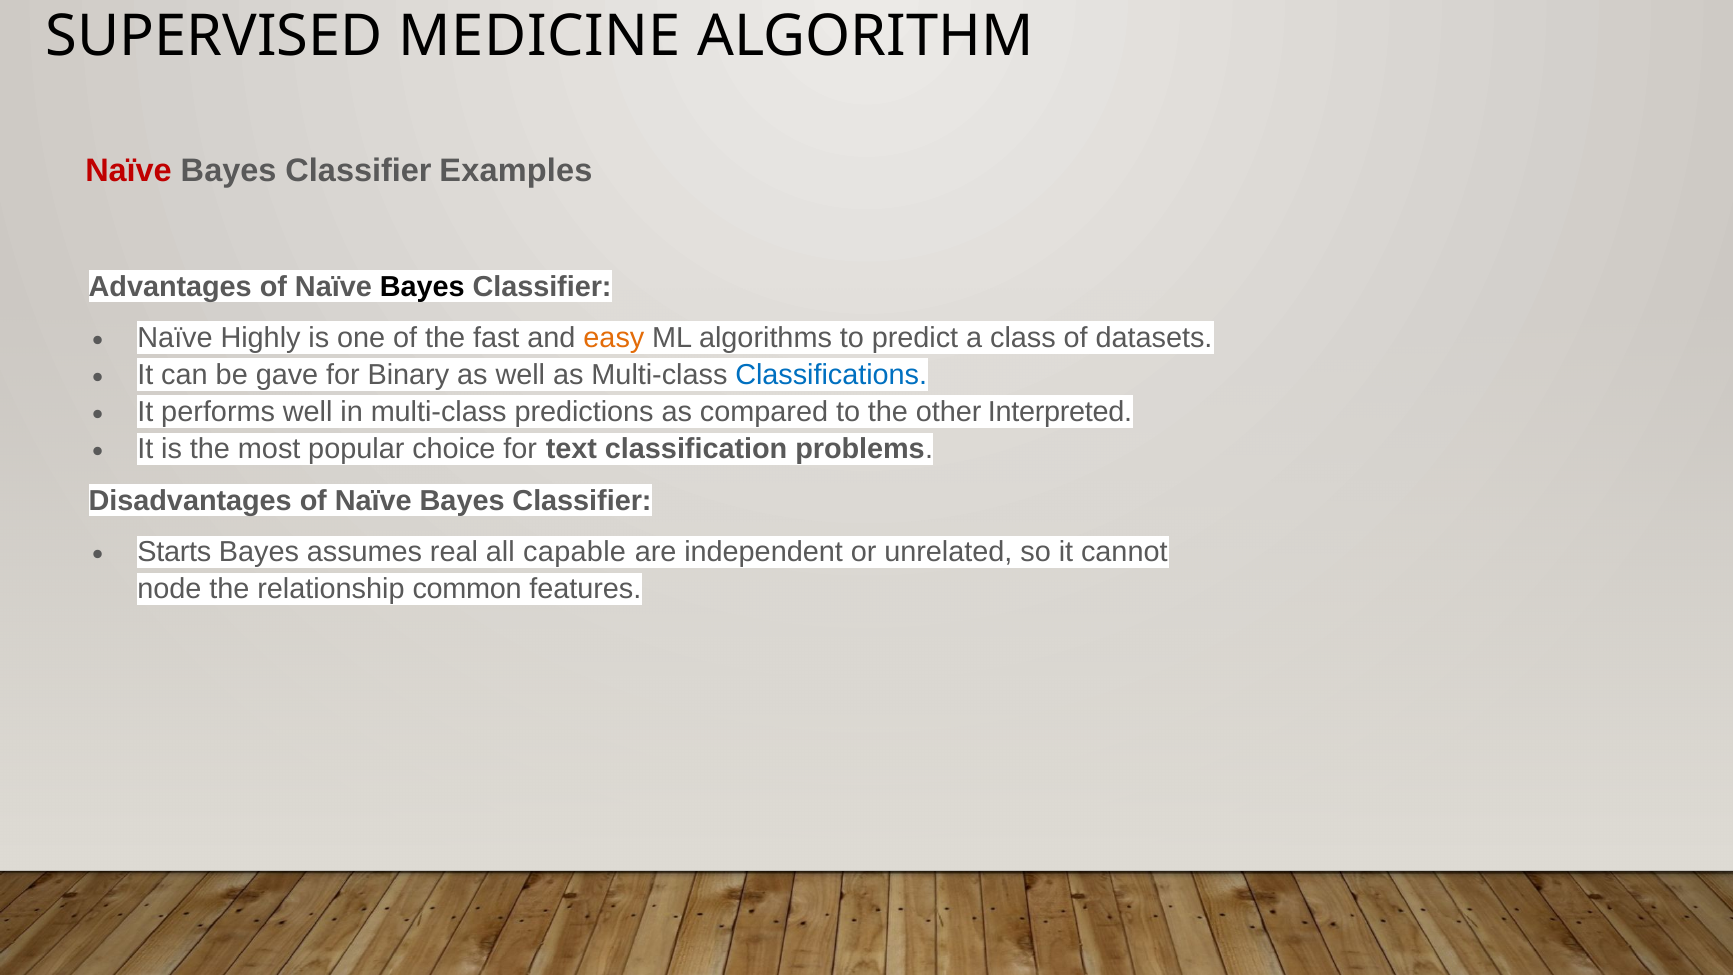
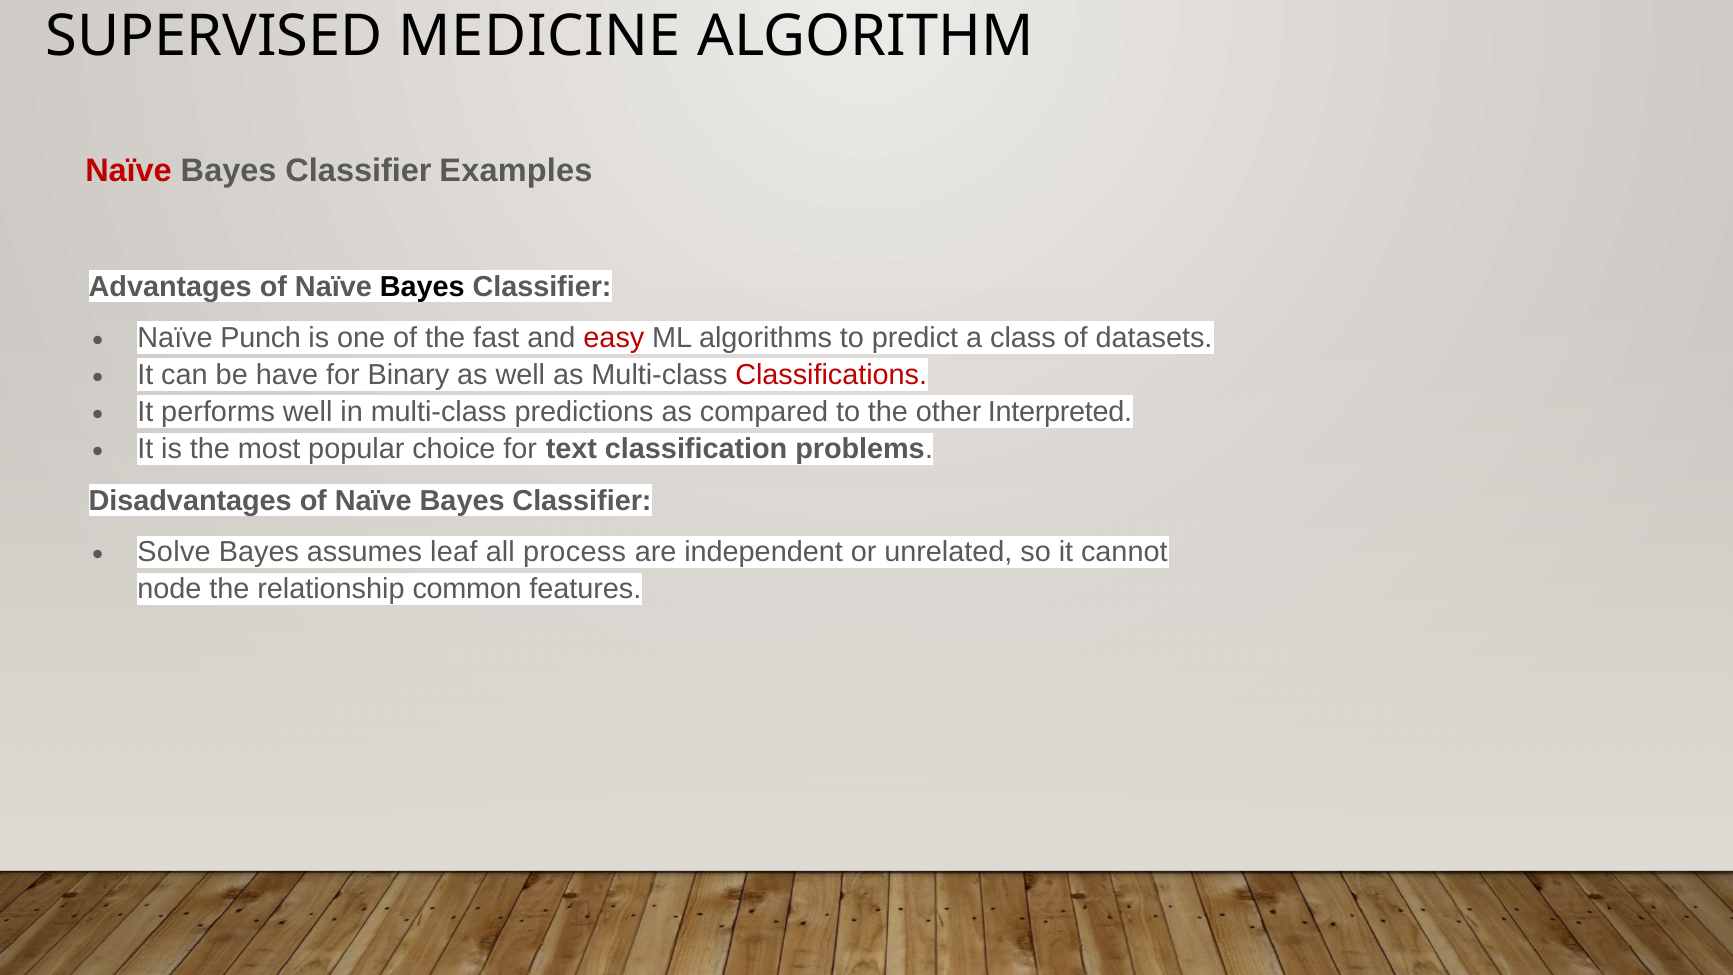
Highly: Highly -> Punch
easy colour: orange -> red
gave: gave -> have
Classifications colour: blue -> red
Starts: Starts -> Solve
real: real -> leaf
capable: capable -> process
